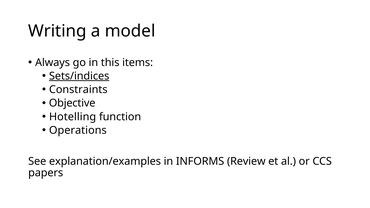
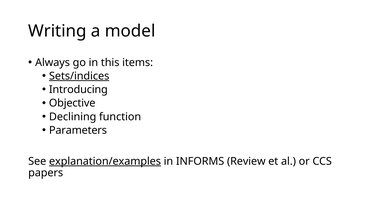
Constraints: Constraints -> Introducing
Hotelling: Hotelling -> Declining
Operations: Operations -> Parameters
explanation/examples underline: none -> present
